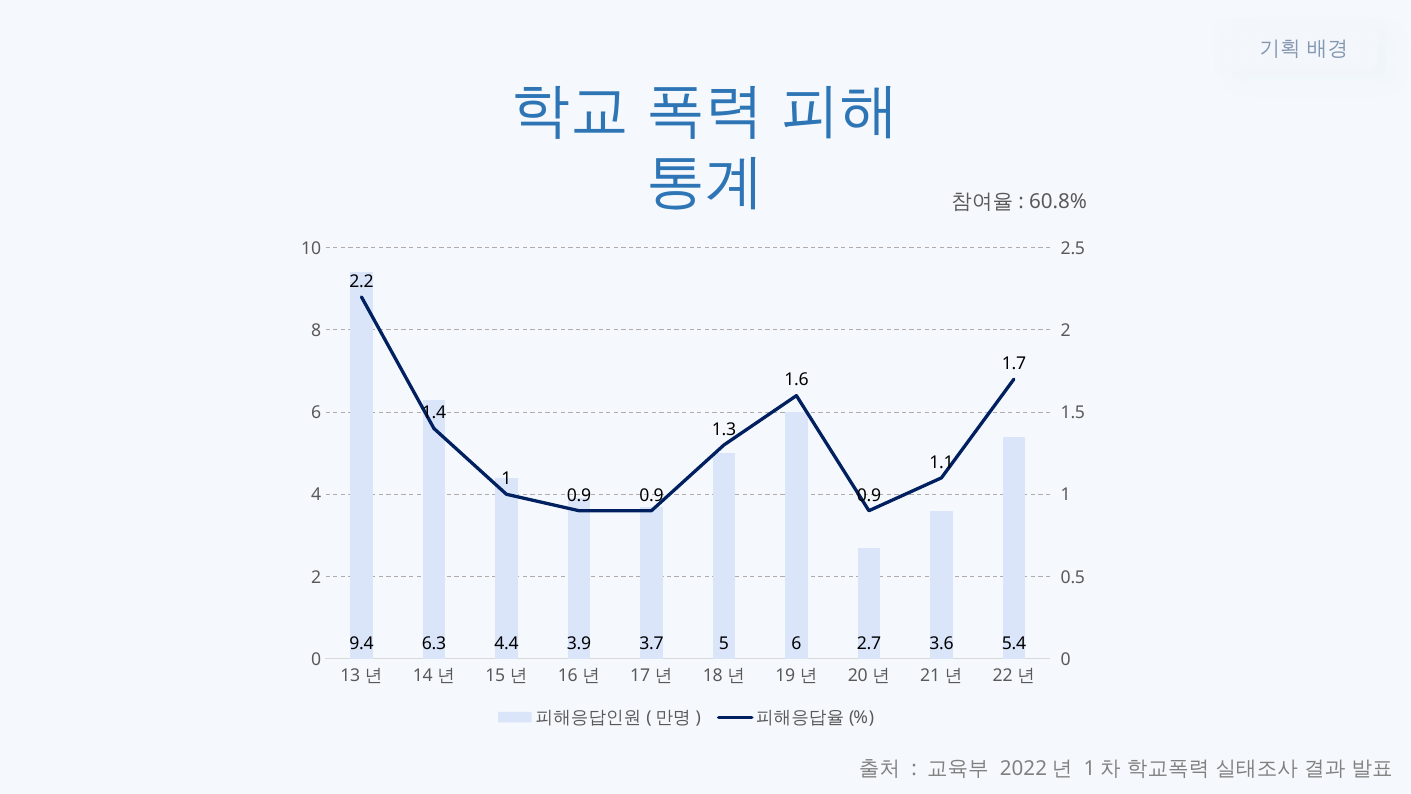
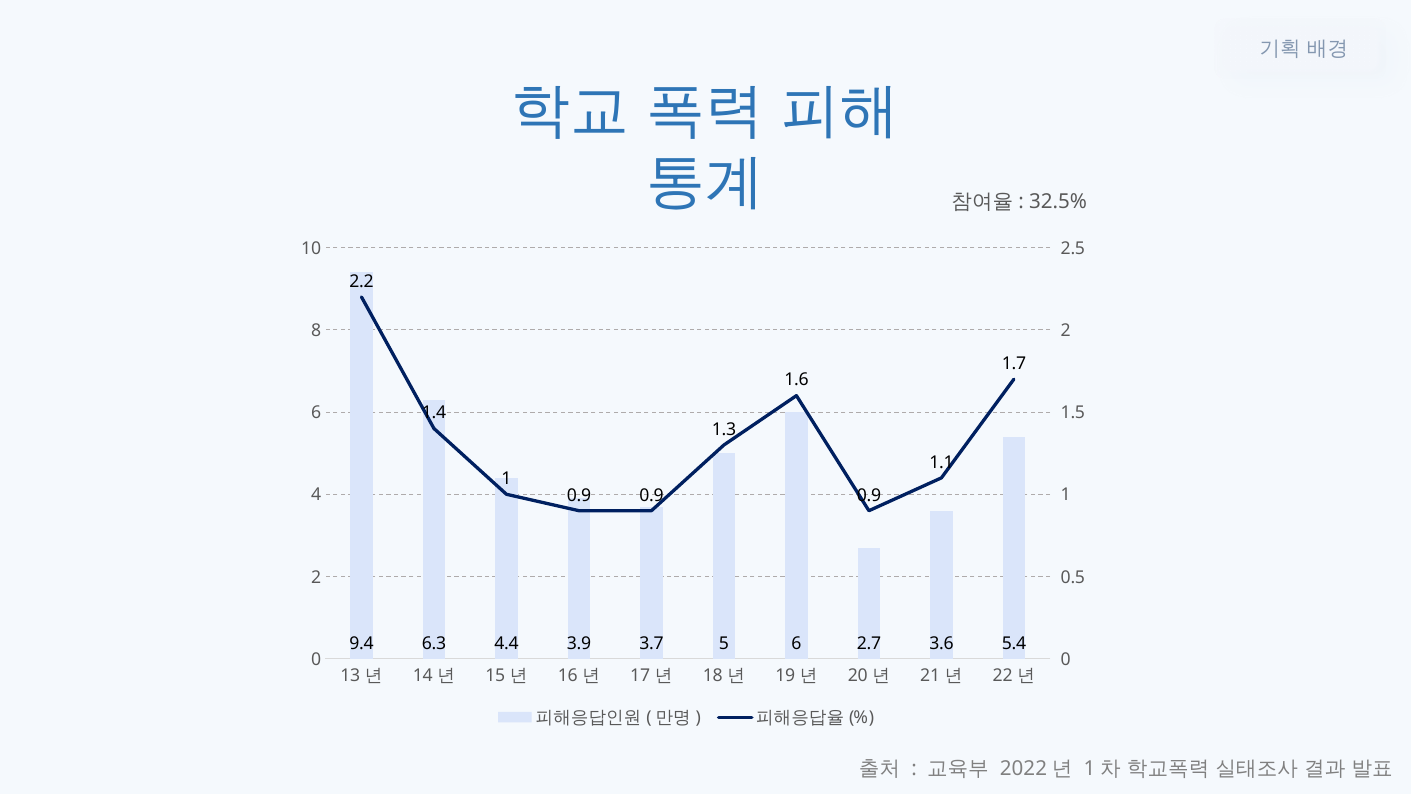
60.8%: 60.8% -> 32.5%
